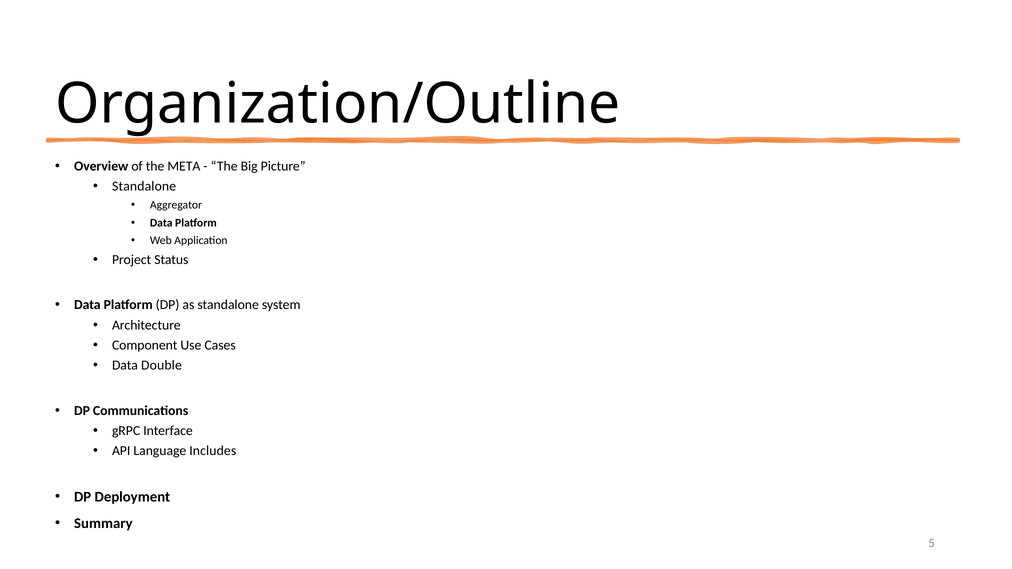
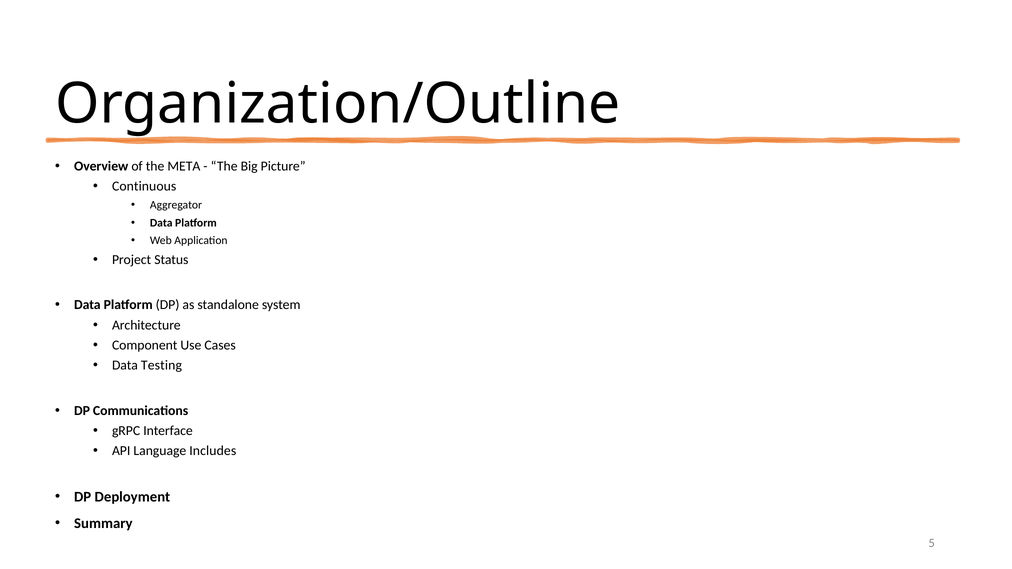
Standalone at (144, 186): Standalone -> Continuous
Double: Double -> Testing
